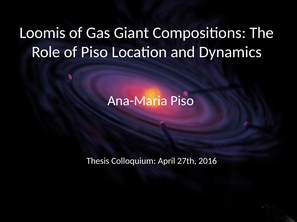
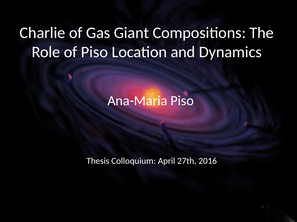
Loomis: Loomis -> Charlie
